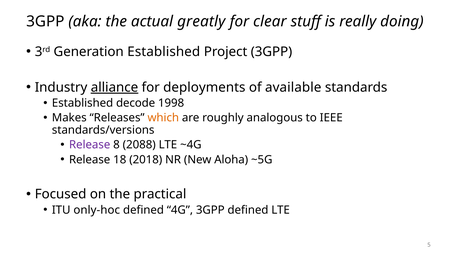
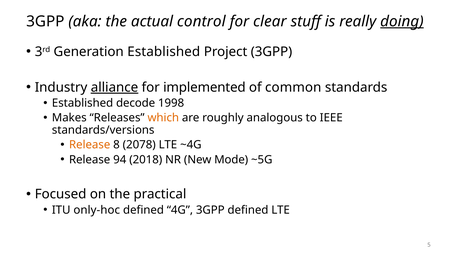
greatly: greatly -> control
doing underline: none -> present
deployments: deployments -> implemented
available: available -> common
Release at (90, 145) colour: purple -> orange
2088: 2088 -> 2078
18: 18 -> 94
Aloha: Aloha -> Mode
